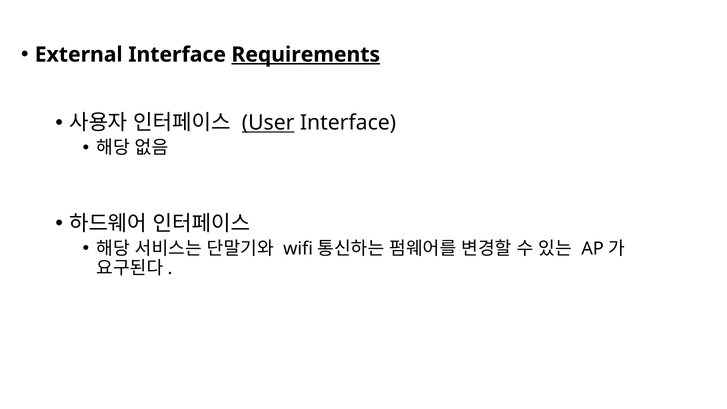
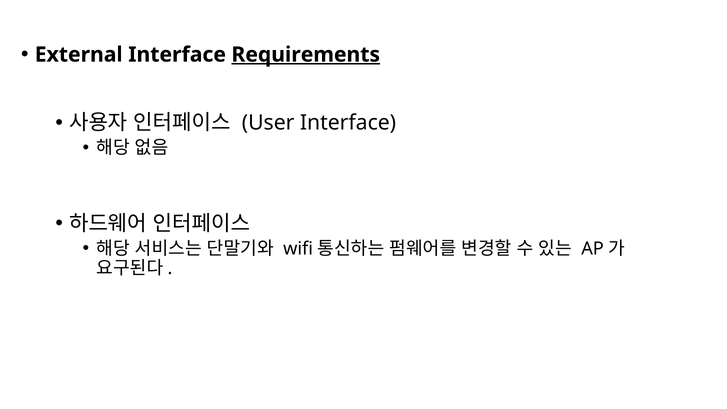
User underline: present -> none
